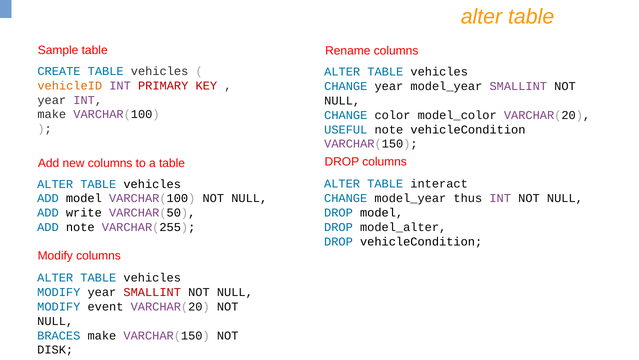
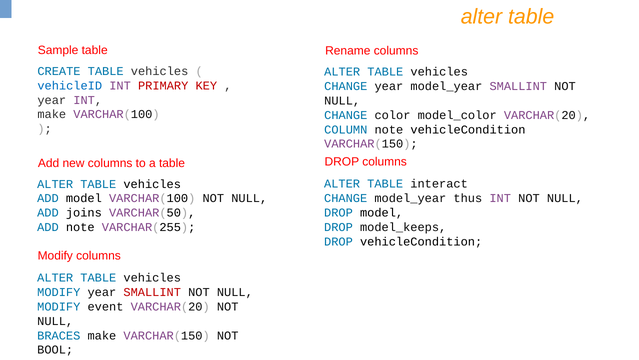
vehicleID colour: orange -> blue
USEFUL: USEFUL -> COLUMN
write: write -> joins
model_alter: model_alter -> model_keeps
DISK: DISK -> BOOL
